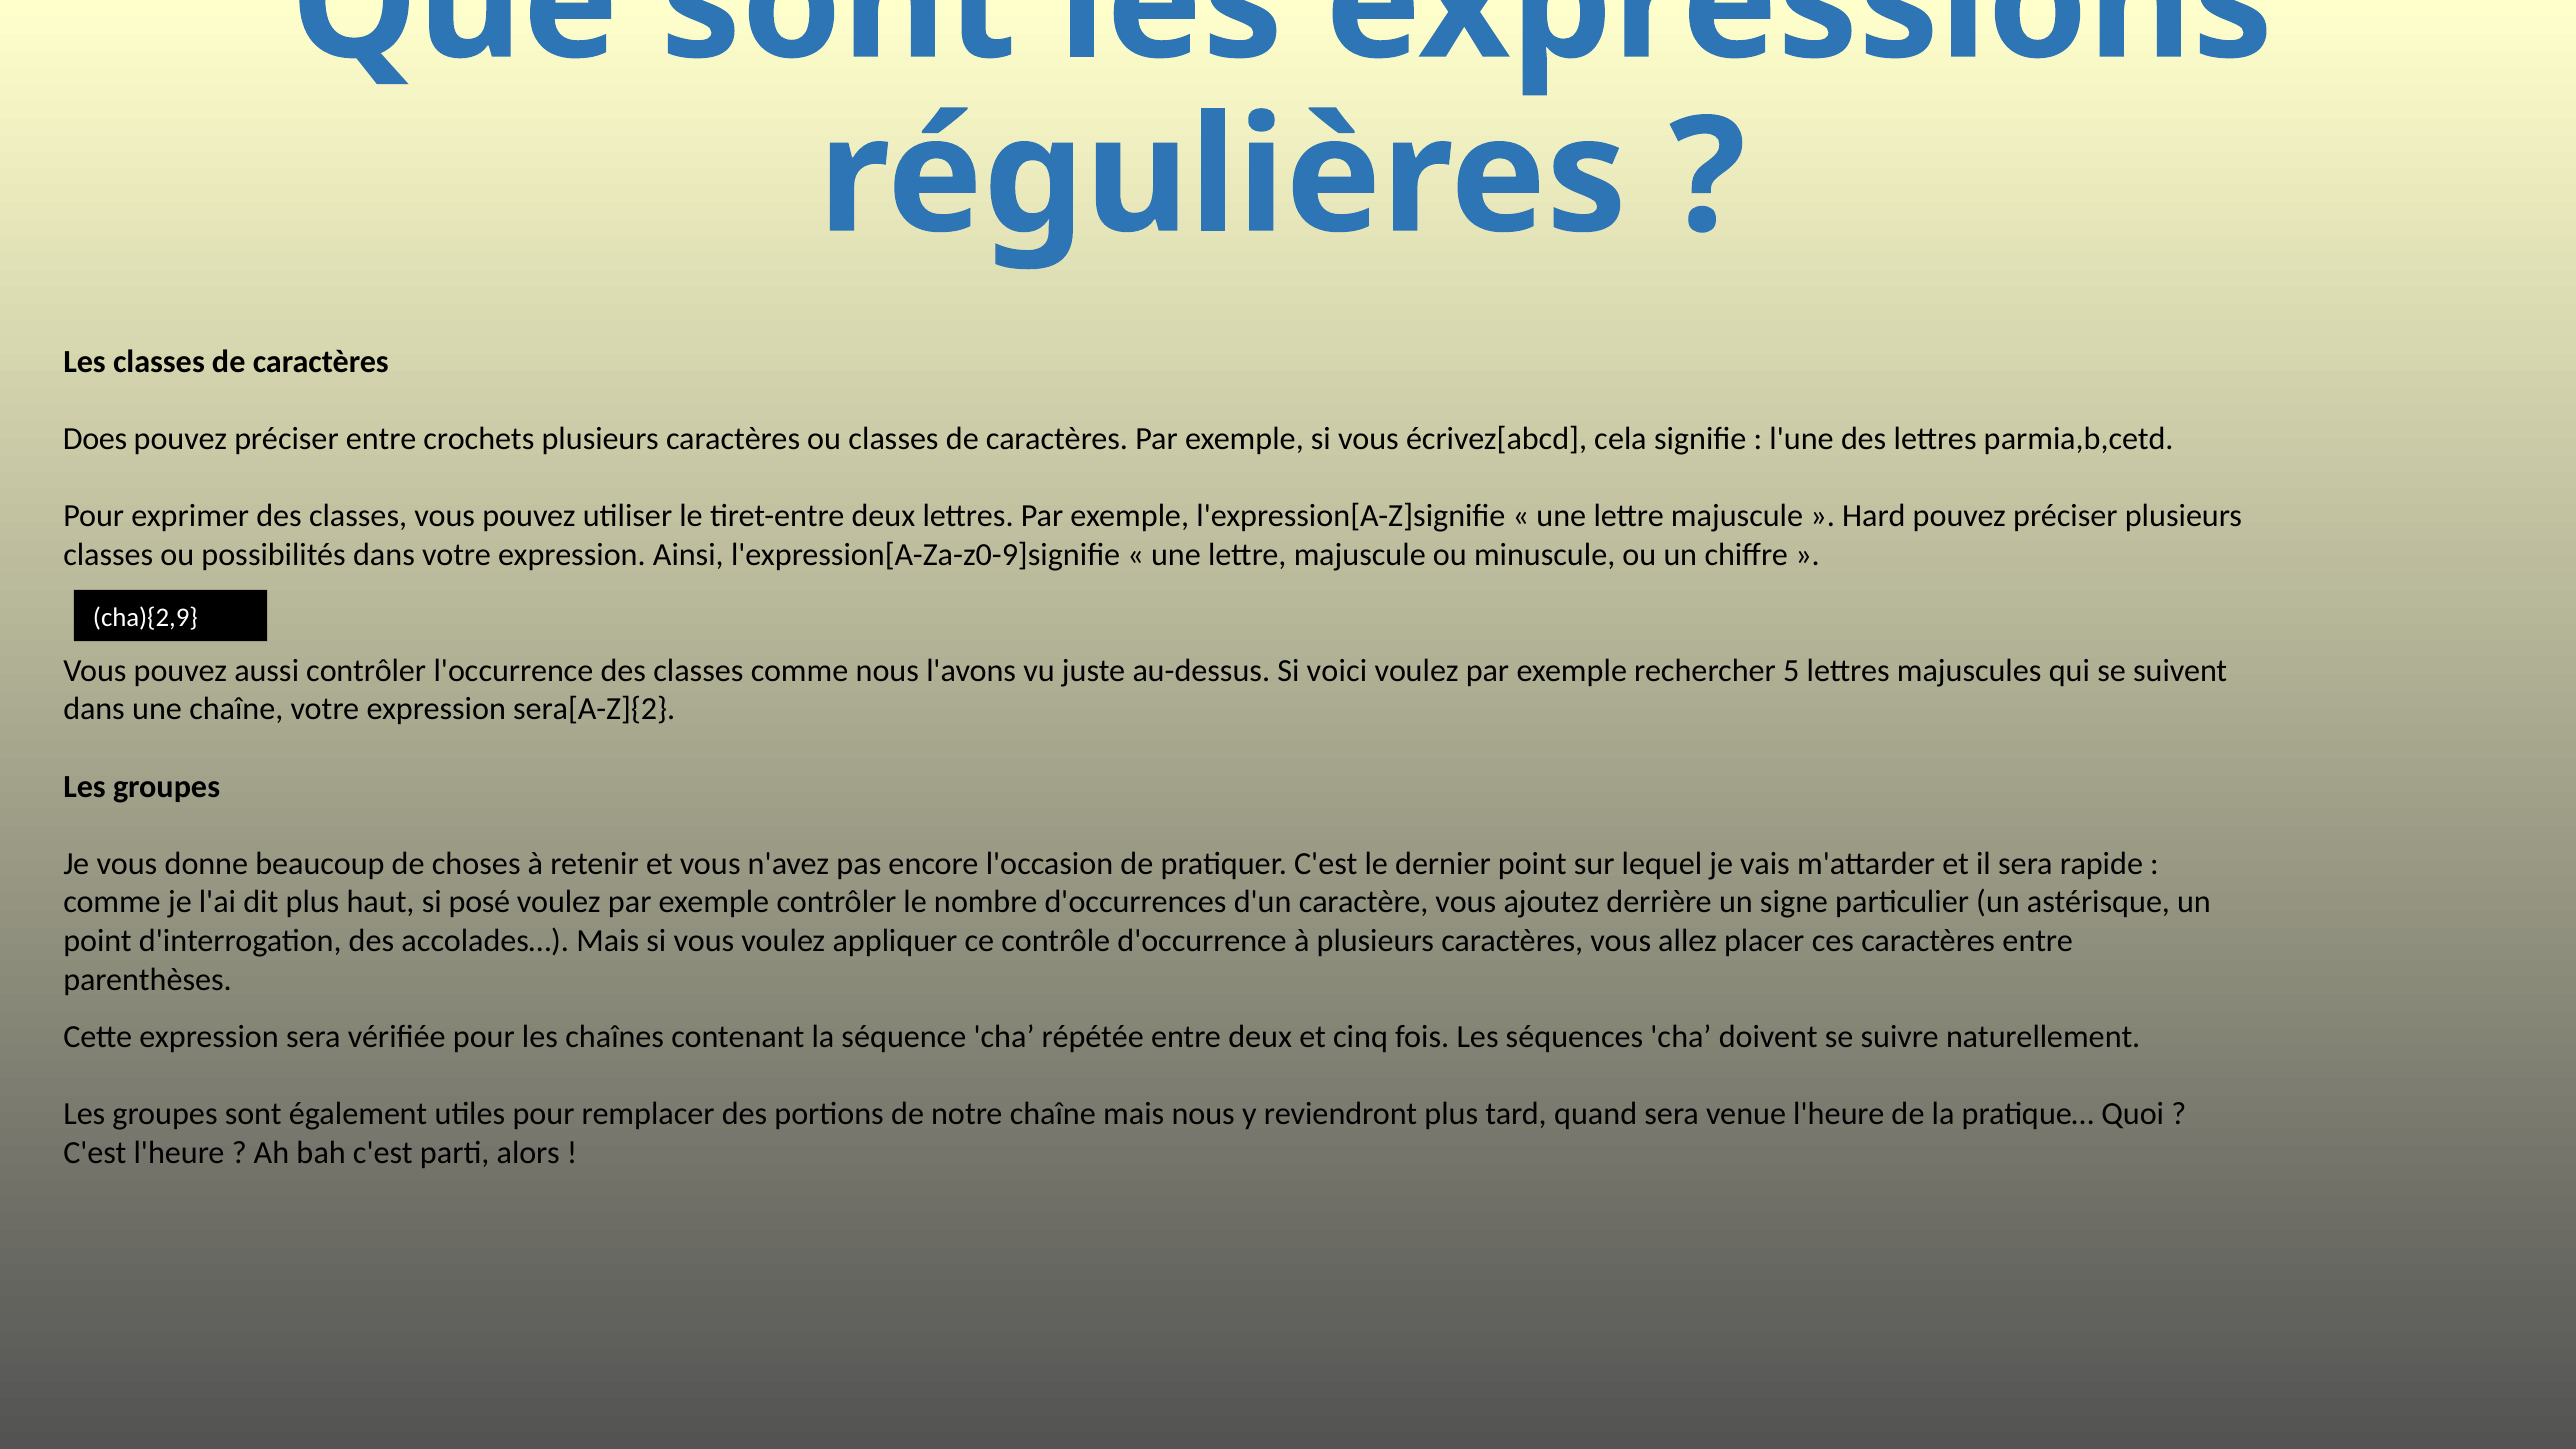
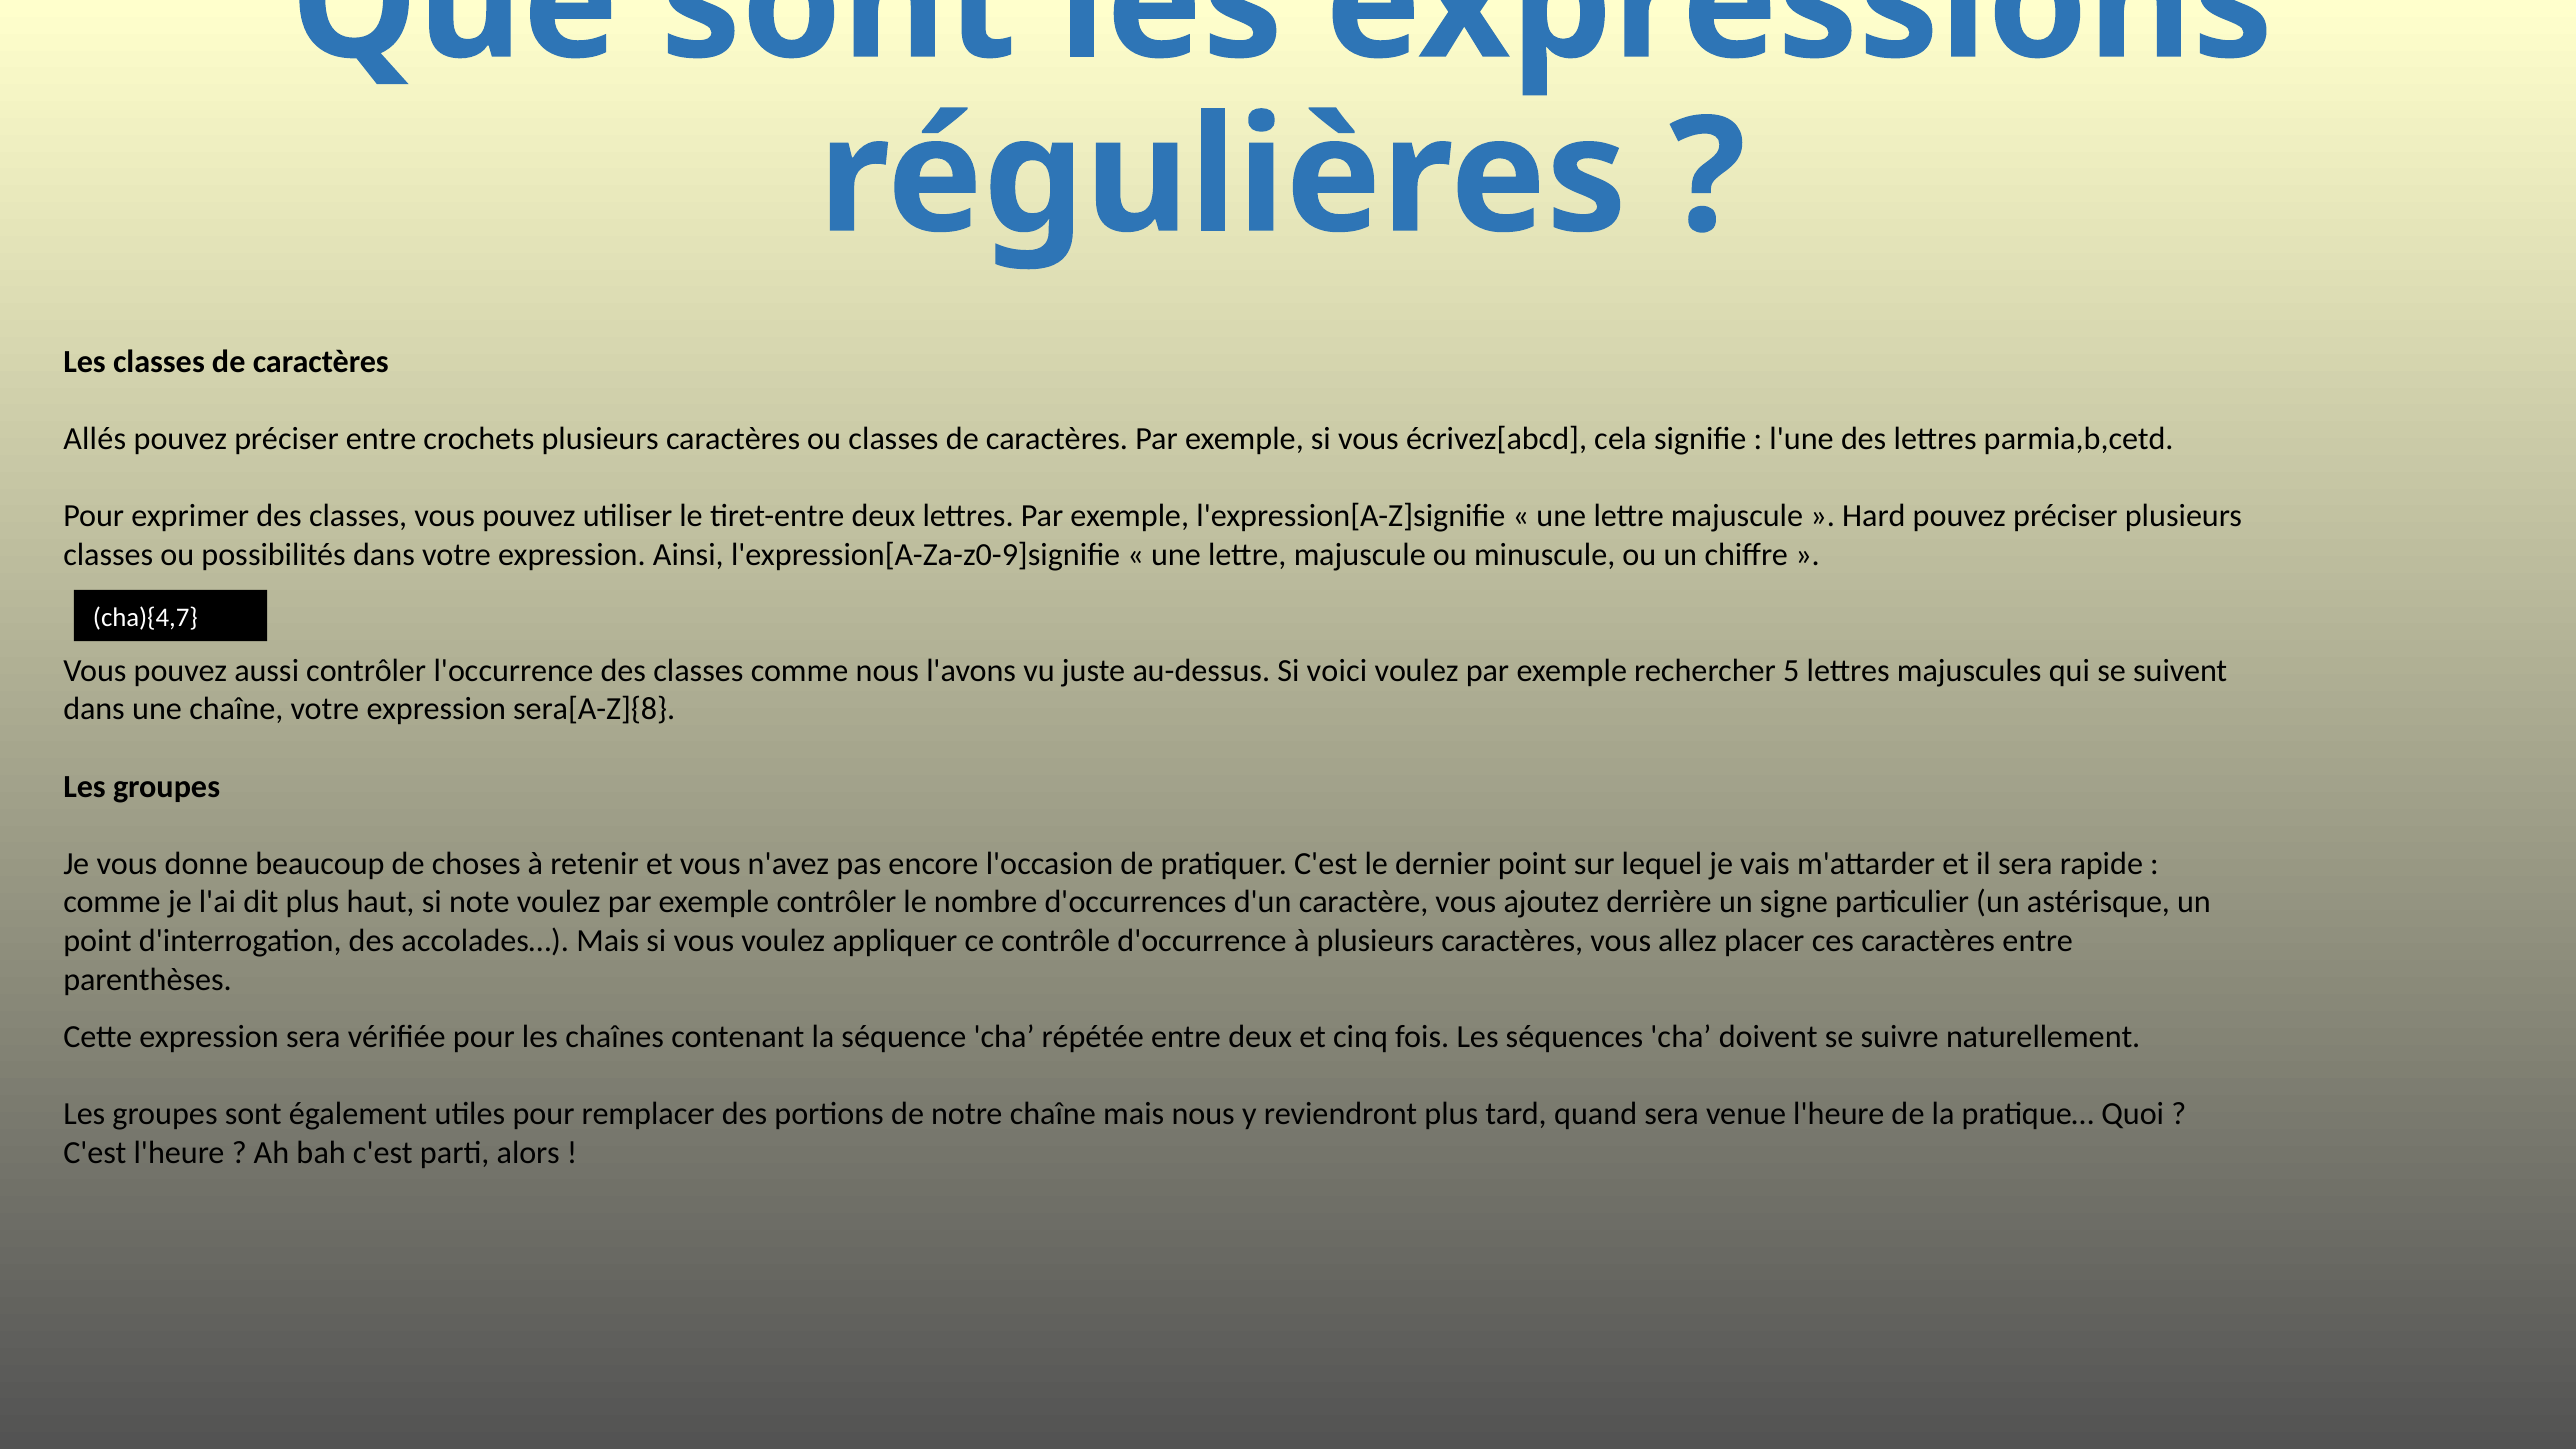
Does: Does -> Allés
cha){2,9: cha){2,9 -> cha){4,7
sera[A-Z]{2: sera[A-Z]{2 -> sera[A-Z]{8
posé: posé -> note
